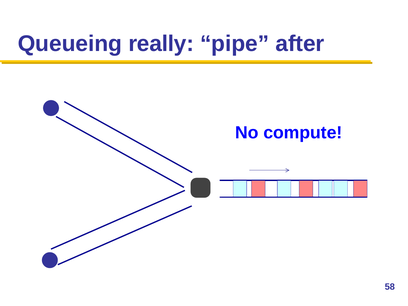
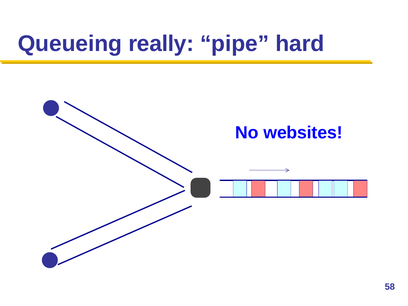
after: after -> hard
compute: compute -> websites
